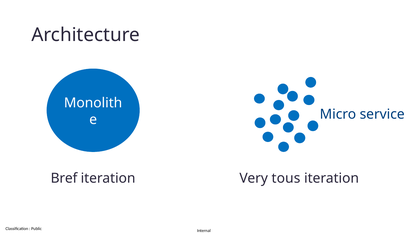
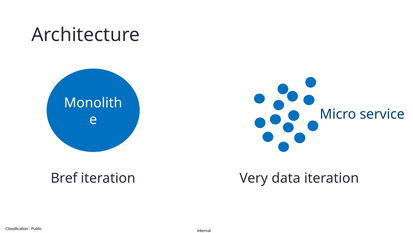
tous: tous -> data
